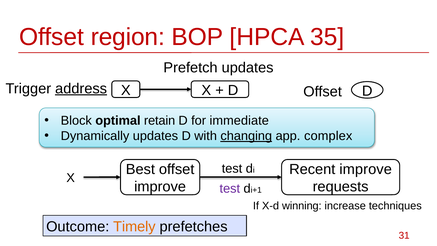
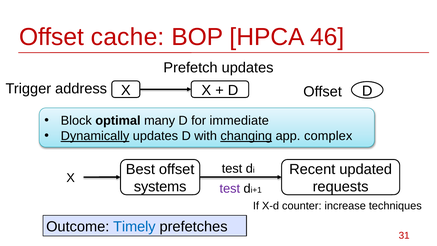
region: region -> cache
35: 35 -> 46
address underline: present -> none
retain: retain -> many
Dynamically underline: none -> present
Recent improve: improve -> updated
improve at (160, 187): improve -> systems
winning: winning -> counter
Timely colour: orange -> blue
